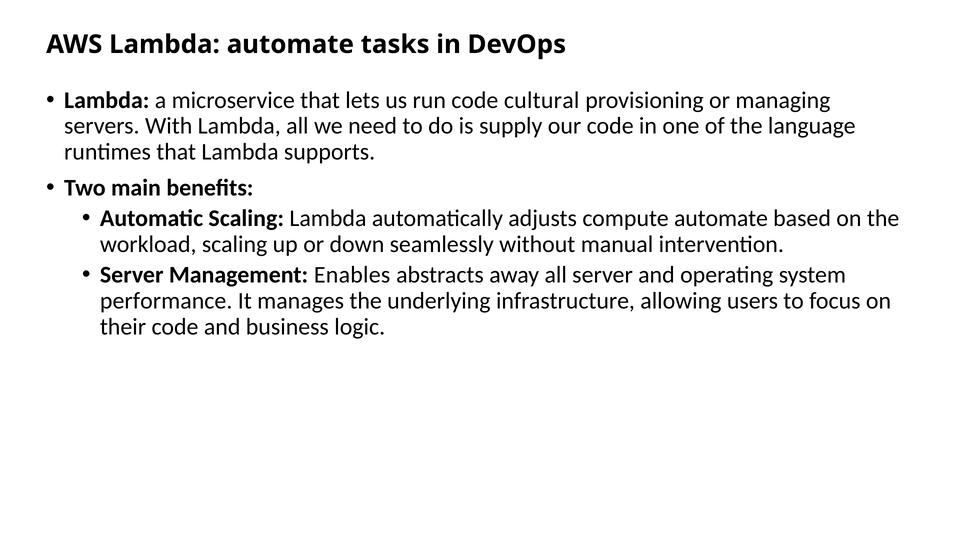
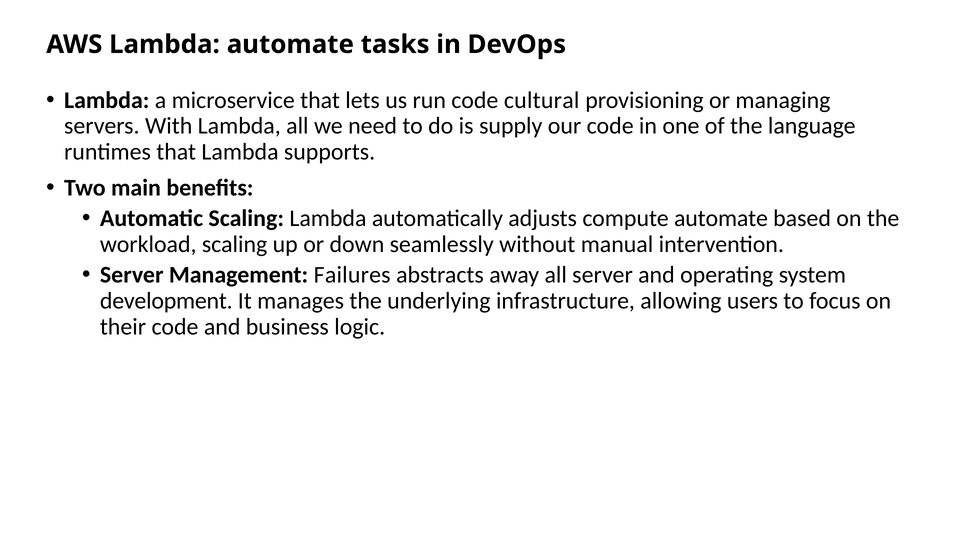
Enables: Enables -> Failures
performance: performance -> development
